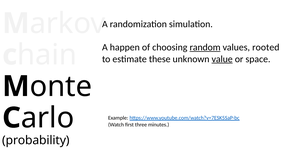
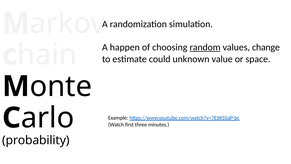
rooted: rooted -> change
these: these -> could
value underline: present -> none
